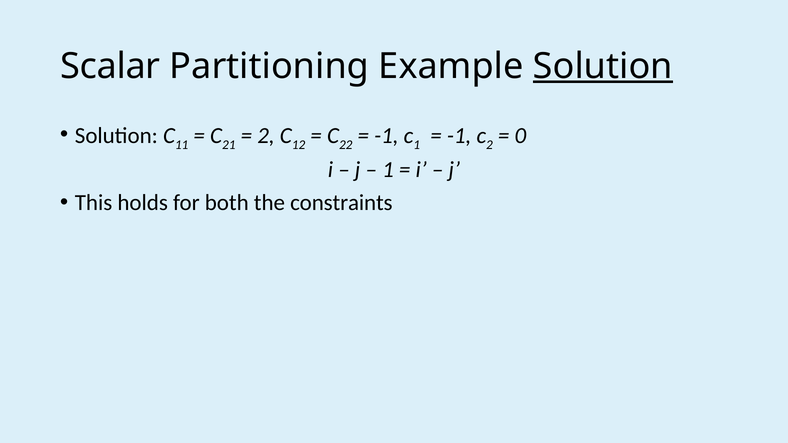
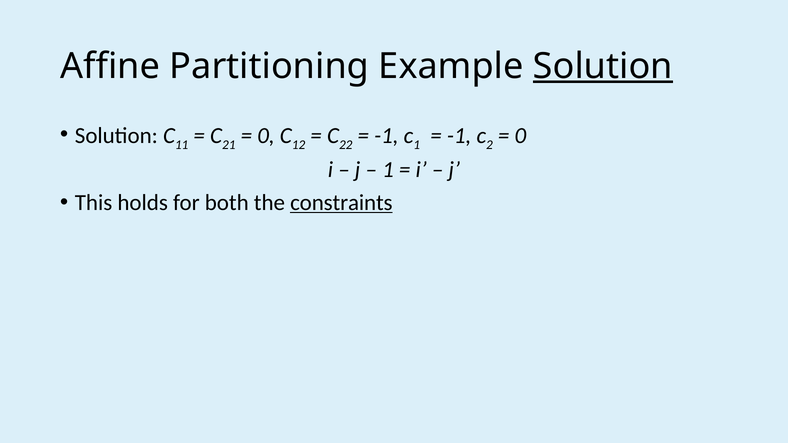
Scalar: Scalar -> Affine
2 at (266, 136): 2 -> 0
constraints underline: none -> present
